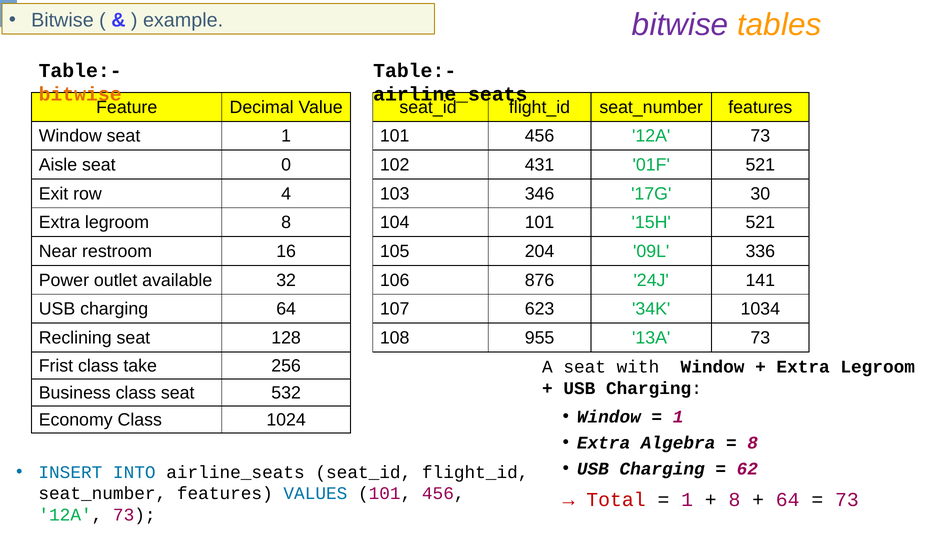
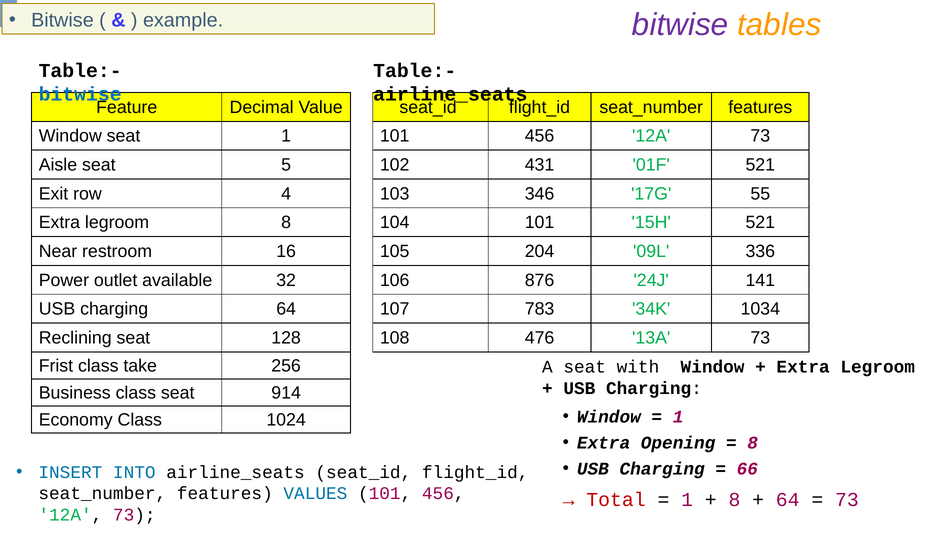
bitwise at (80, 94) colour: orange -> blue
0: 0 -> 5
30: 30 -> 55
623: 623 -> 783
955: 955 -> 476
532: 532 -> 914
Algebra: Algebra -> Opening
62: 62 -> 66
